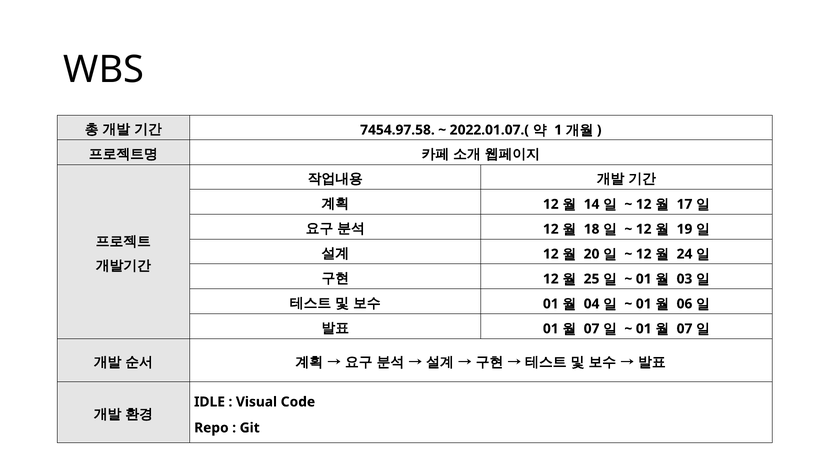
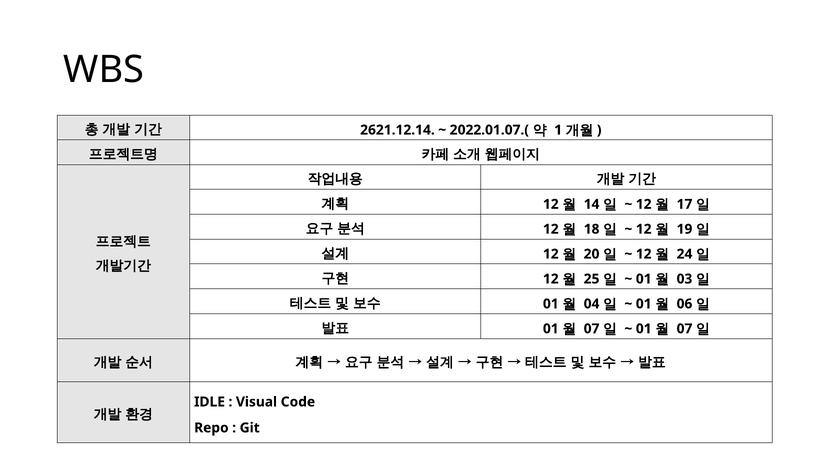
7454.97.58: 7454.97.58 -> 2621.12.14
